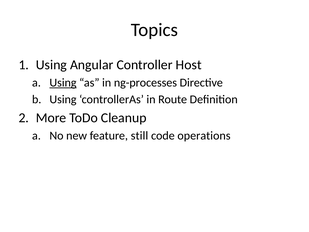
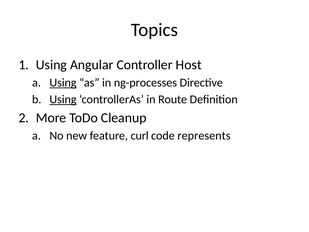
Using at (63, 99) underline: none -> present
still: still -> curl
operations: operations -> represents
